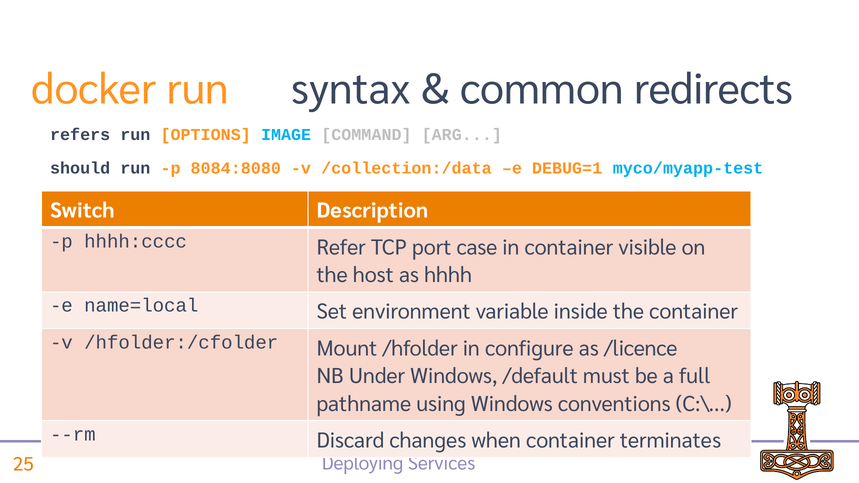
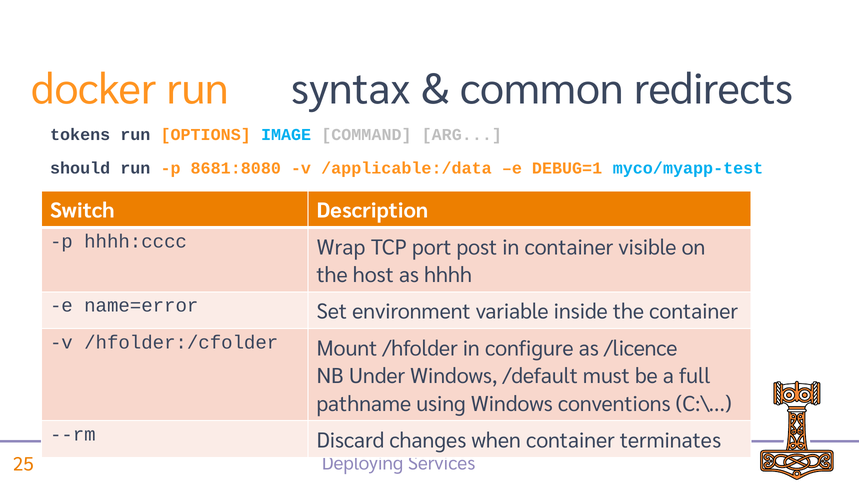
refers: refers -> tokens
8084:8080: 8084:8080 -> 8681:8080
/collection:/data: /collection:/data -> /applicable:/data
Refer: Refer -> Wrap
case: case -> post
name=local: name=local -> name=error
